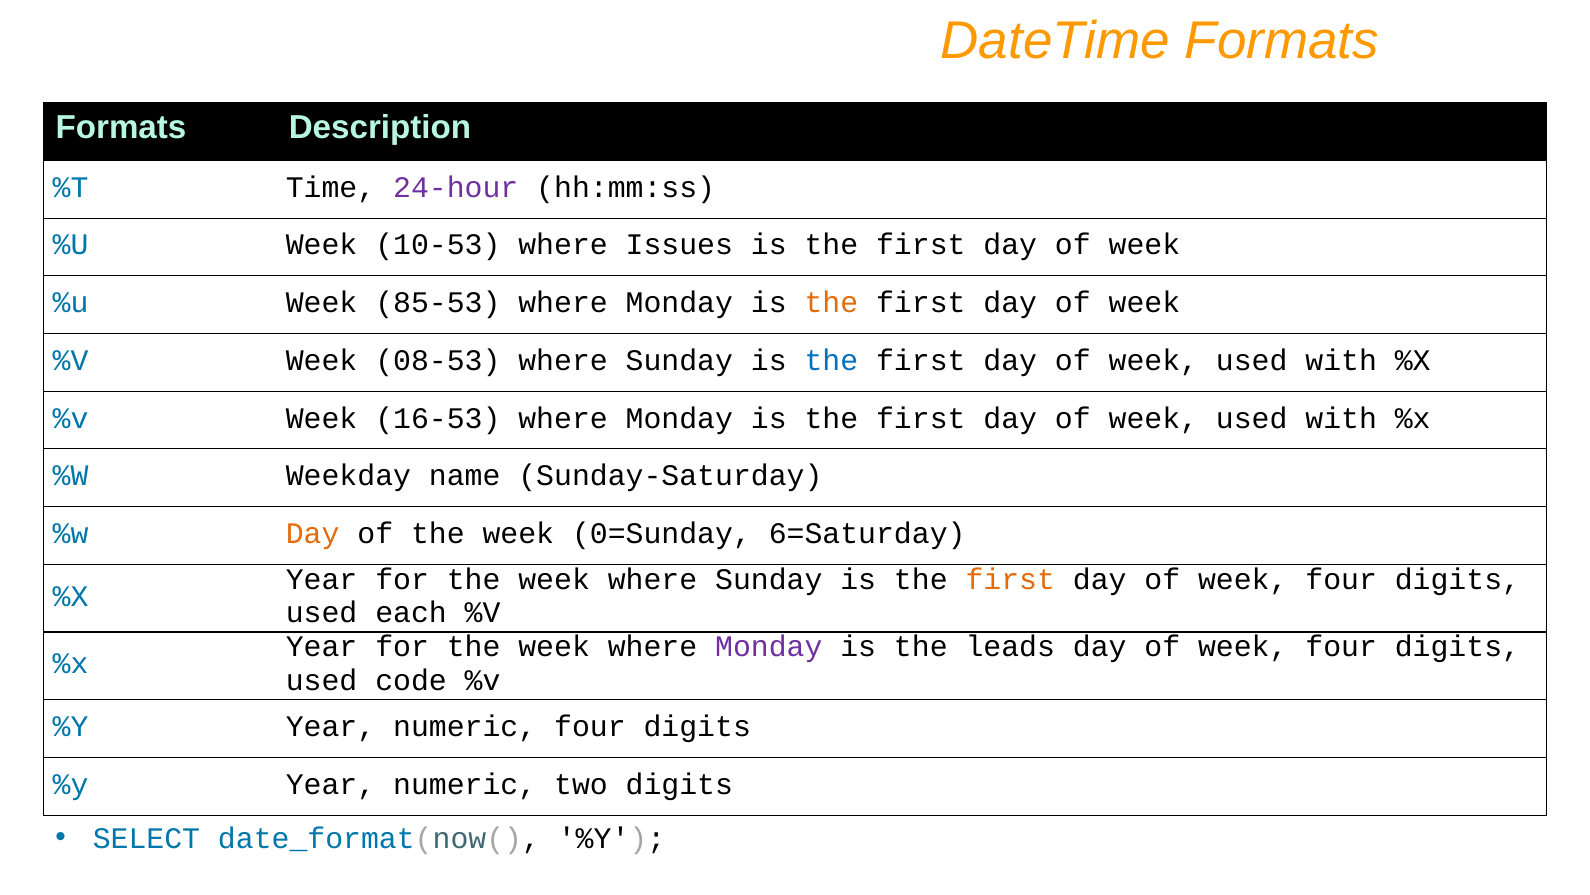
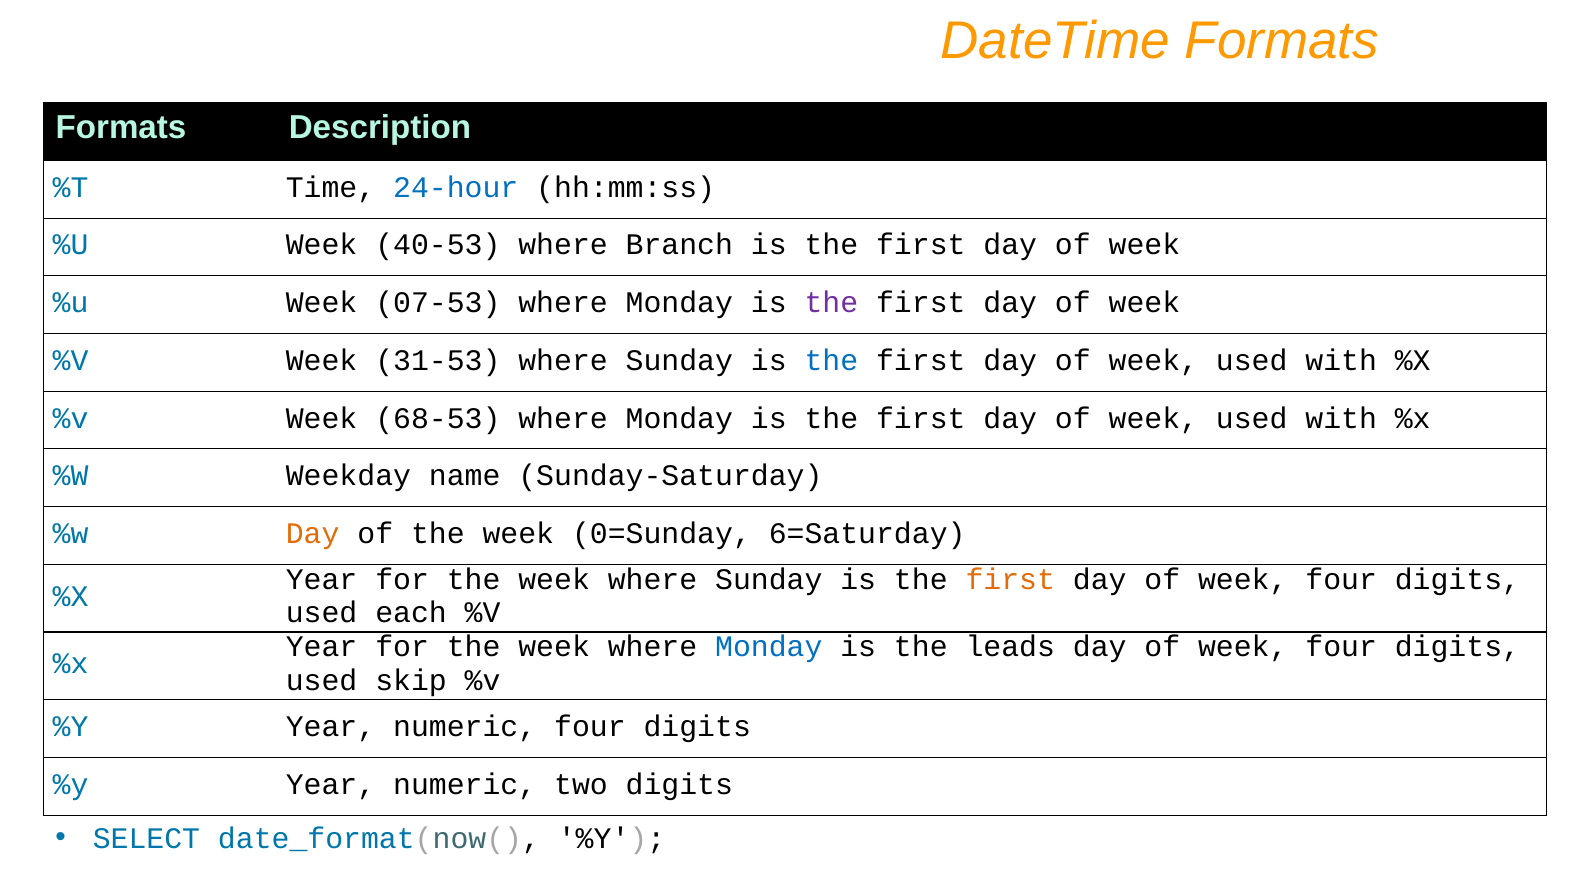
24-hour colour: purple -> blue
10-53: 10-53 -> 40-53
Issues: Issues -> Branch
85-53: 85-53 -> 07-53
the at (831, 303) colour: orange -> purple
08-53: 08-53 -> 31-53
16-53: 16-53 -> 68-53
Monday at (769, 647) colour: purple -> blue
code: code -> skip
